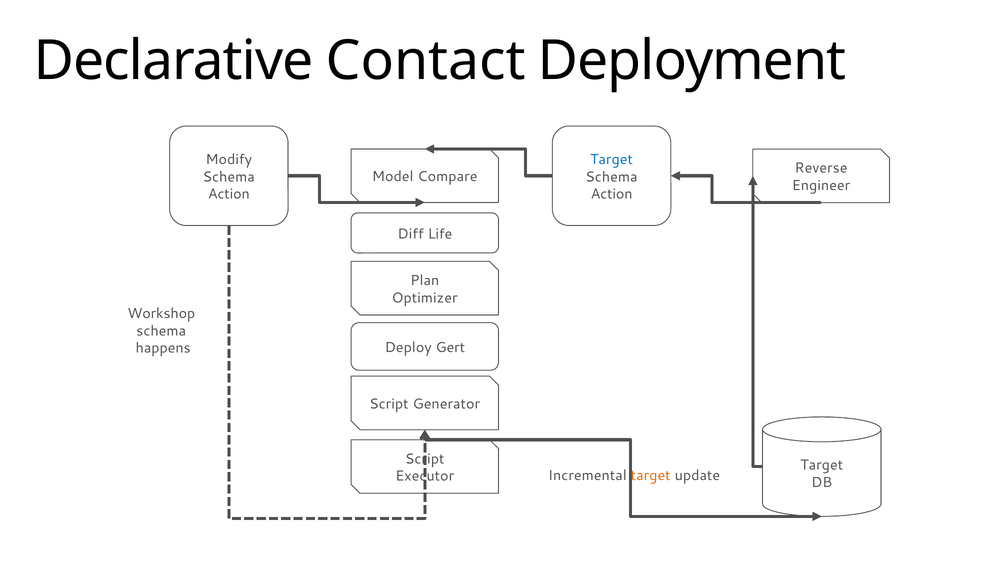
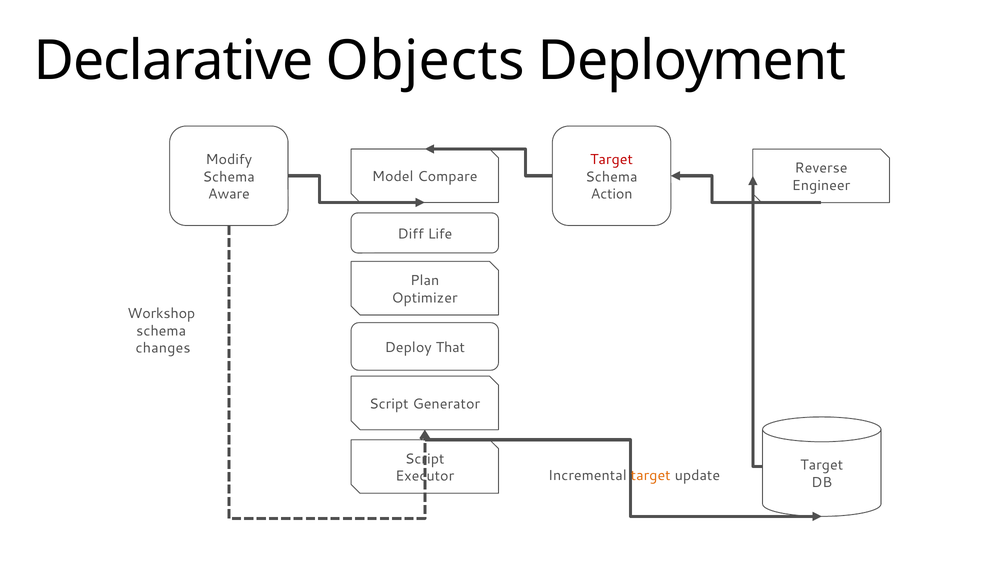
Contact: Contact -> Objects
Target at (612, 159) colour: blue -> red
Action at (229, 194): Action -> Aware
Gert: Gert -> That
happens: happens -> changes
